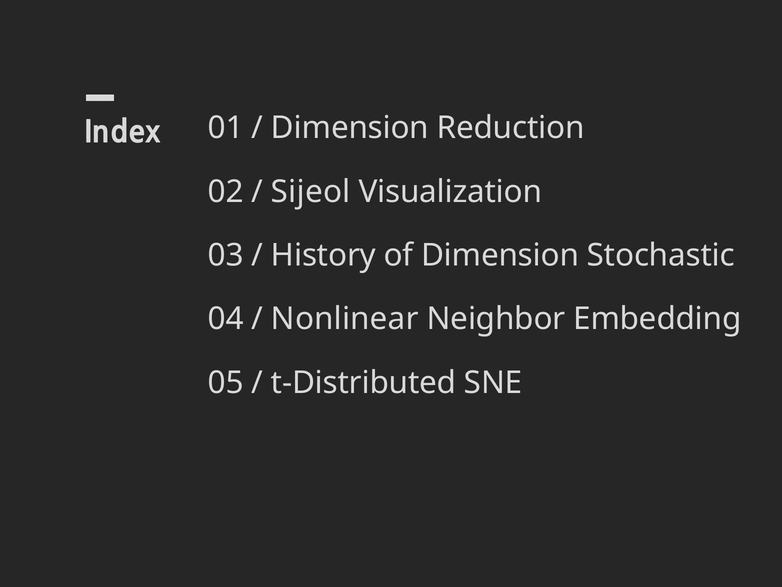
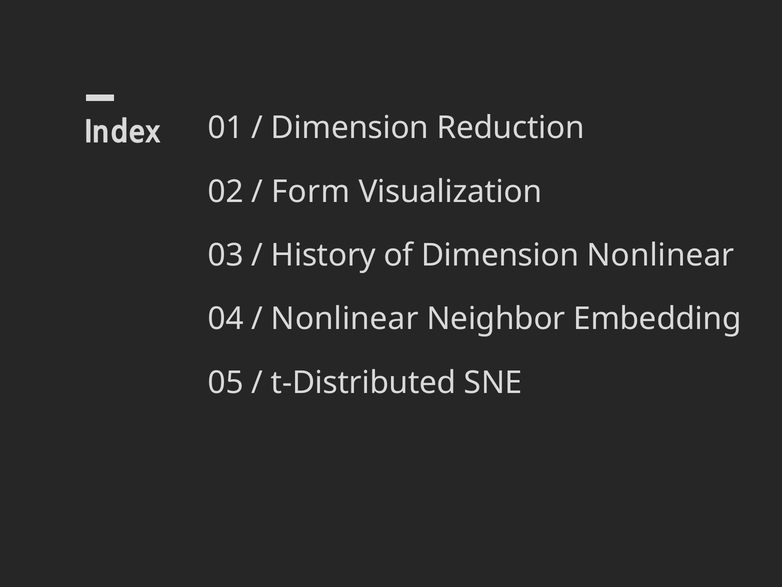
Sijeol: Sijeol -> Form
Dimension Stochastic: Stochastic -> Nonlinear
